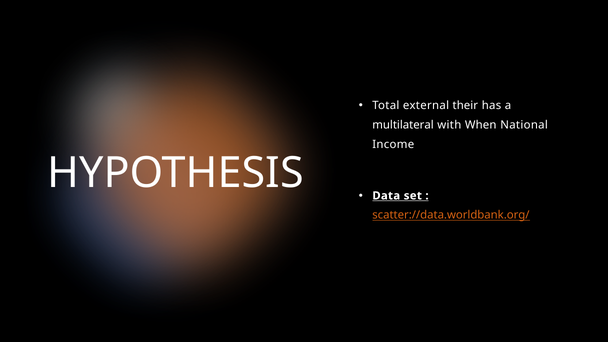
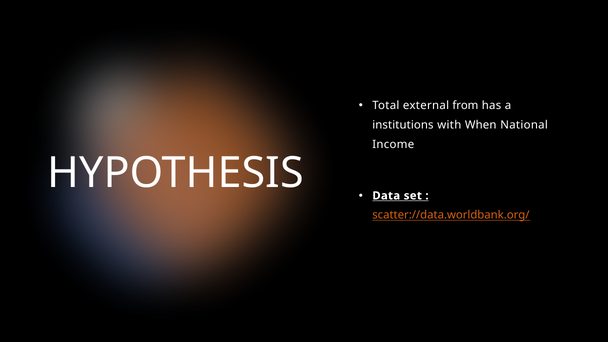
their: their -> from
multilateral: multilateral -> institutions
